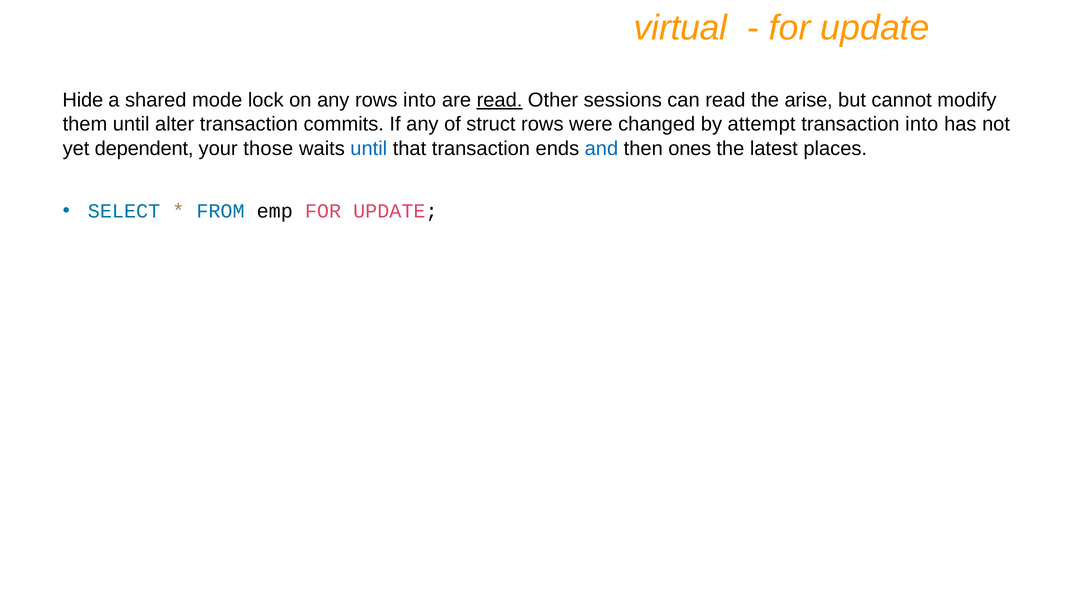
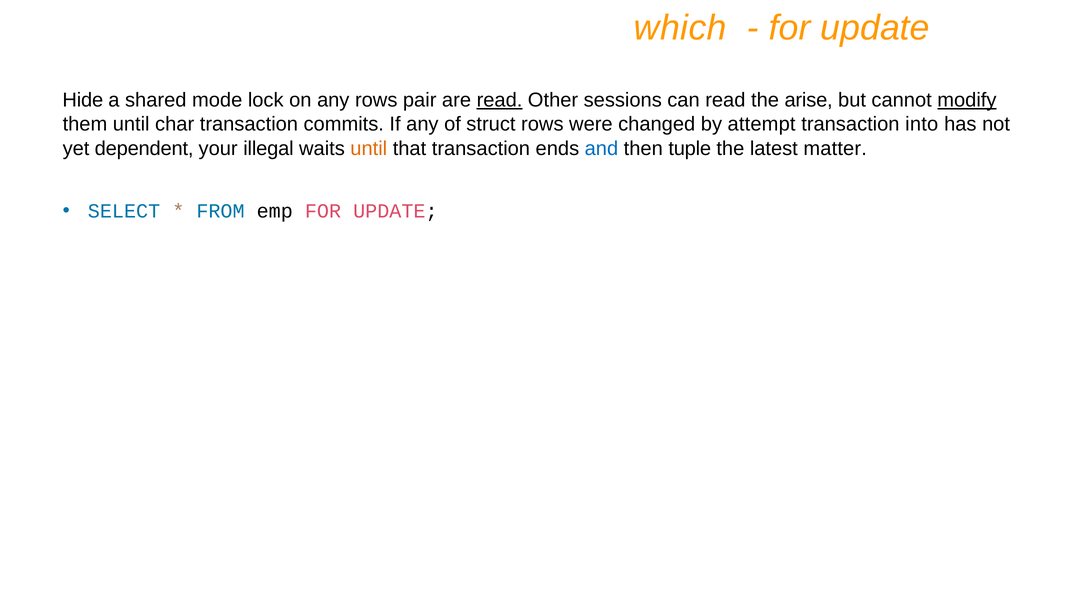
virtual: virtual -> which
rows into: into -> pair
modify underline: none -> present
alter: alter -> char
those: those -> illegal
until at (369, 148) colour: blue -> orange
ones: ones -> tuple
places: places -> matter
